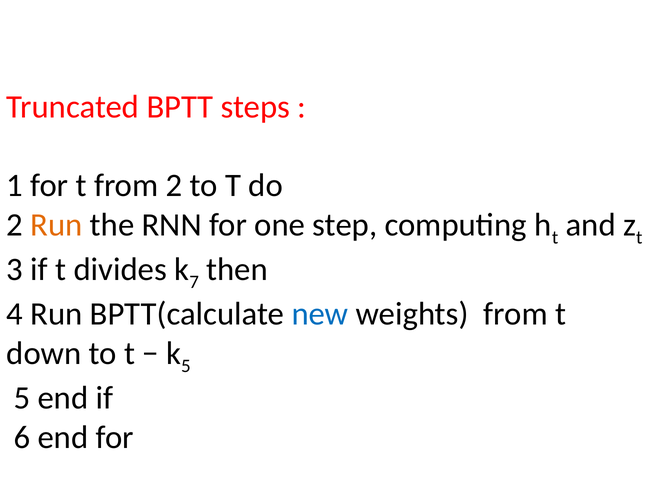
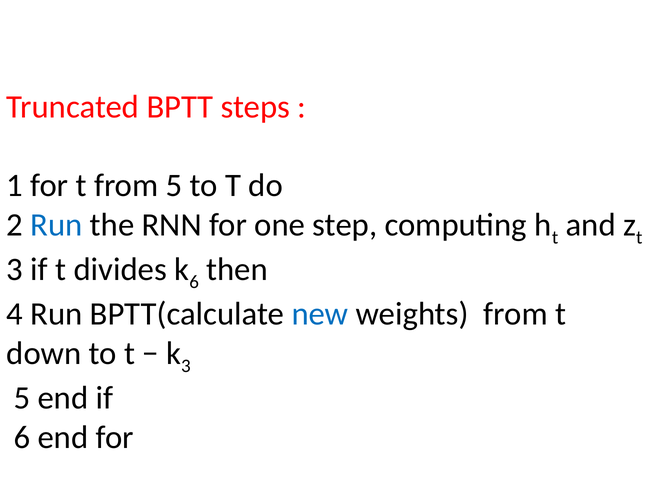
from 2: 2 -> 5
Run at (56, 225) colour: orange -> blue
7 at (194, 282): 7 -> 6
5 at (186, 366): 5 -> 3
